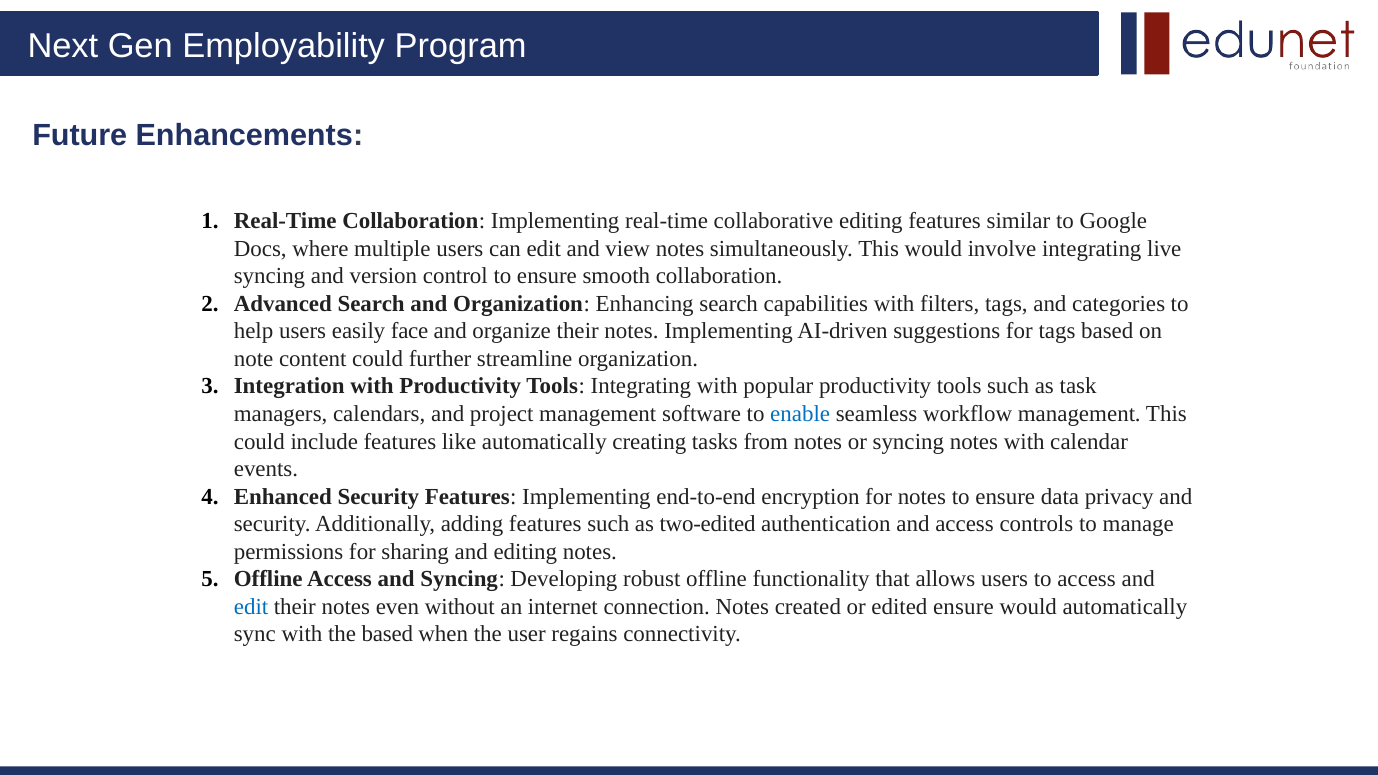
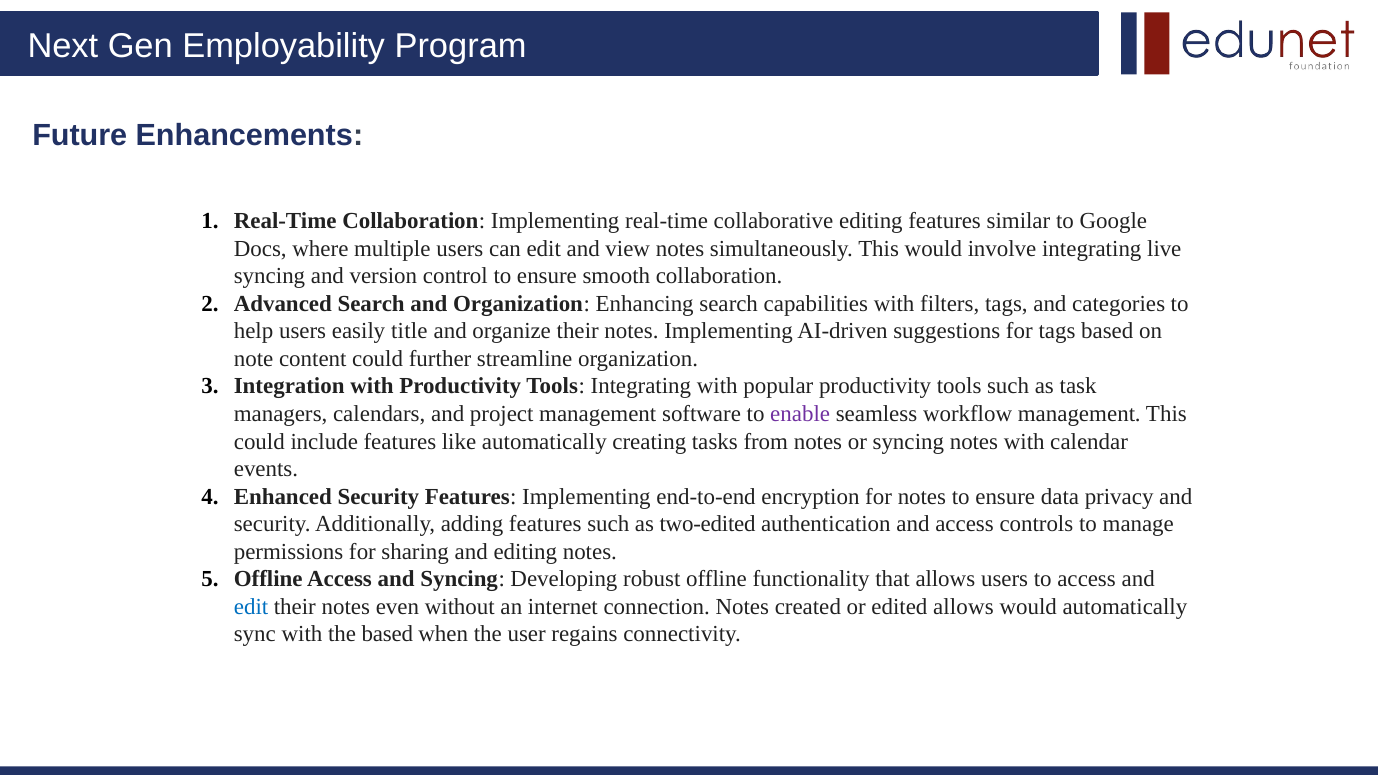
face: face -> title
enable colour: blue -> purple
edited ensure: ensure -> allows
